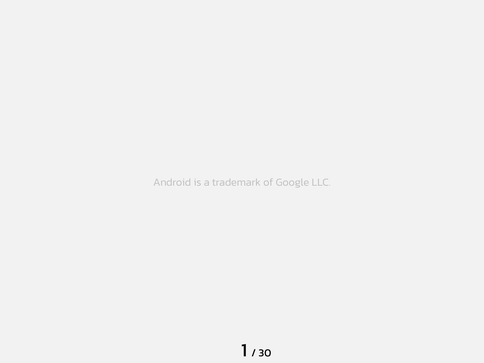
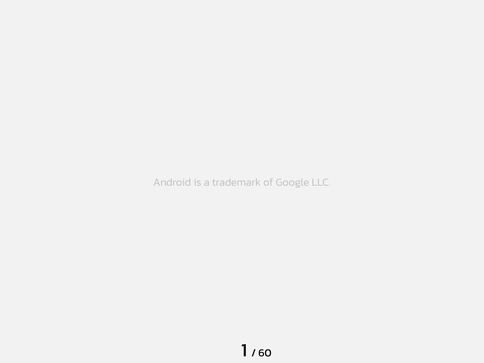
30: 30 -> 60
